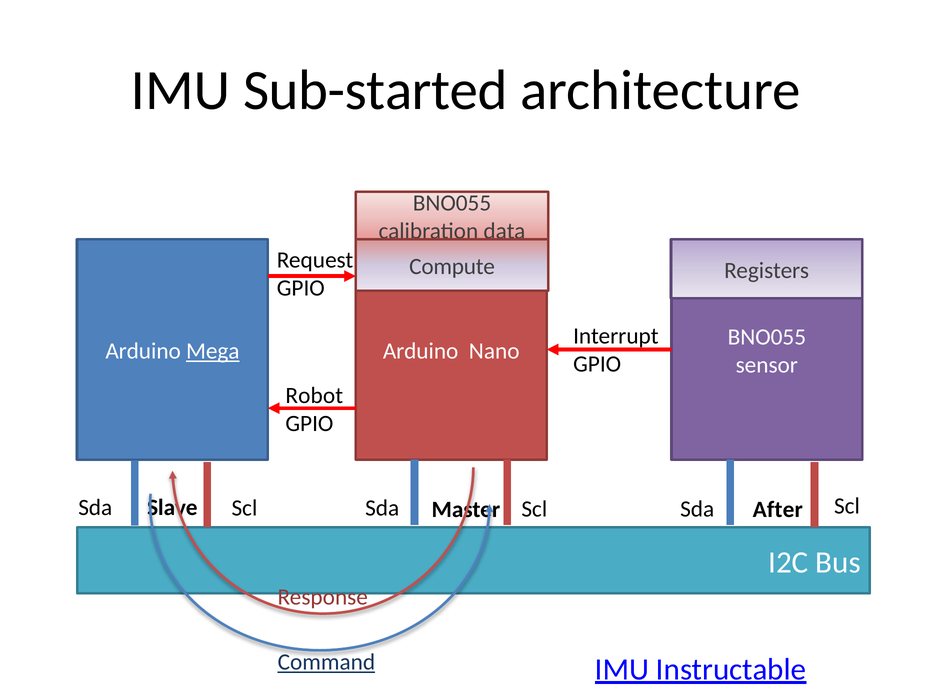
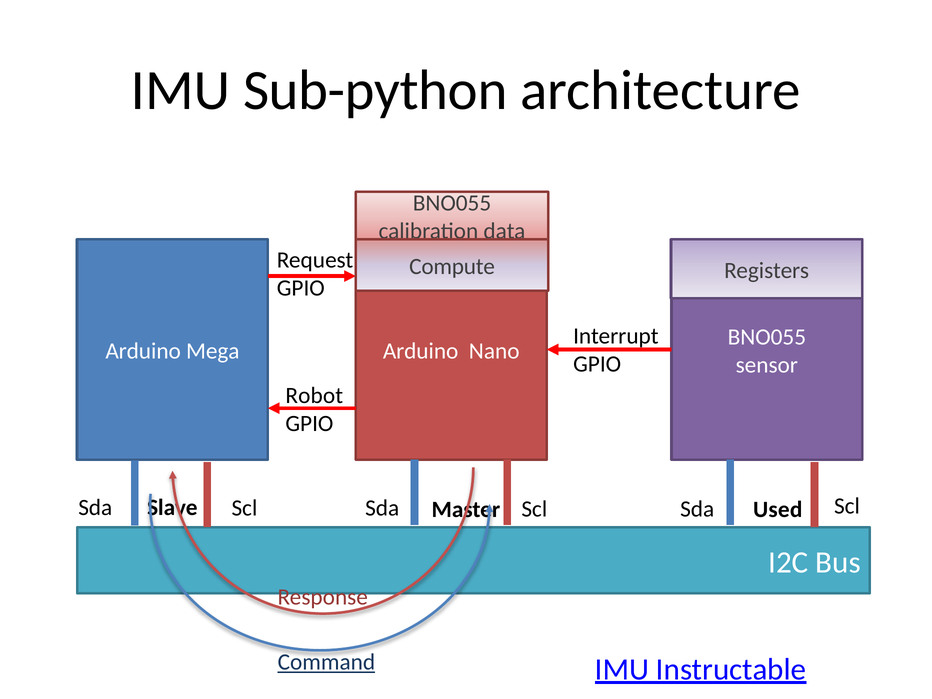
Sub-started: Sub-started -> Sub-python
Mega underline: present -> none
After: After -> Used
